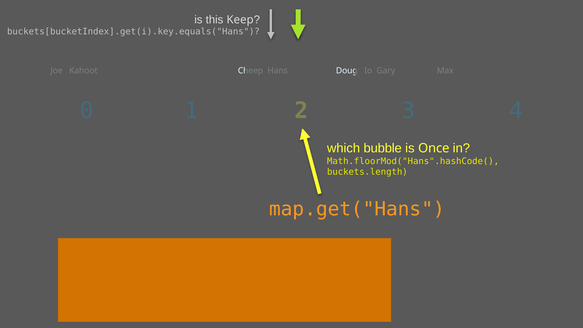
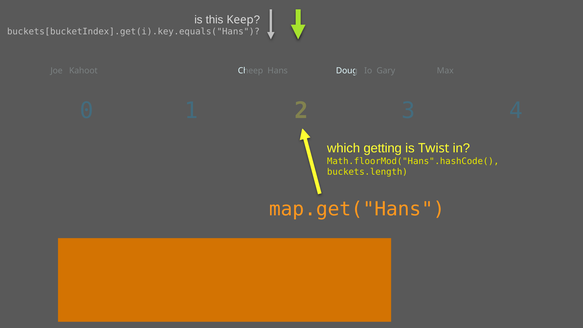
bubble: bubble -> getting
Once: Once -> Twist
